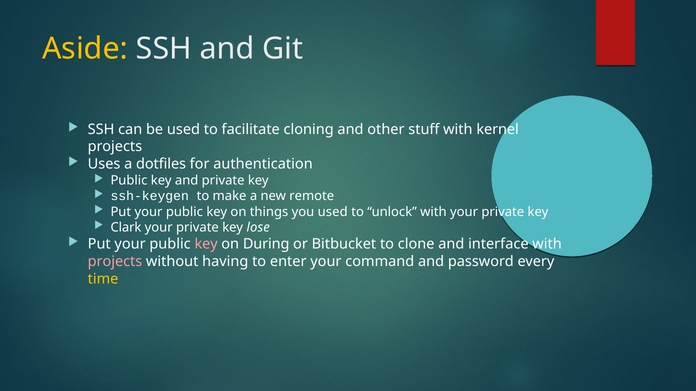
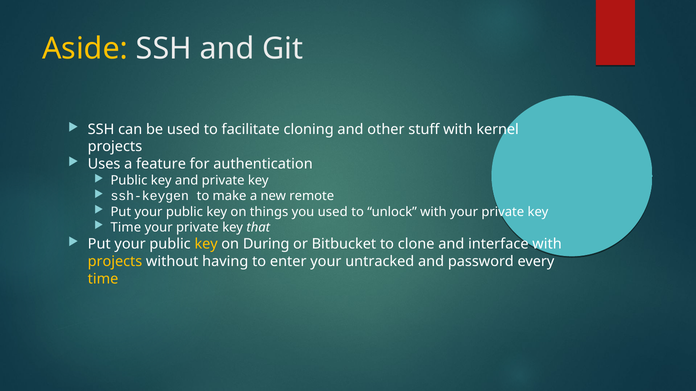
dotfiles: dotfiles -> feature
Clark at (126, 228): Clark -> Time
lose: lose -> that
key at (206, 244) colour: pink -> yellow
projects at (115, 262) colour: pink -> yellow
command: command -> untracked
